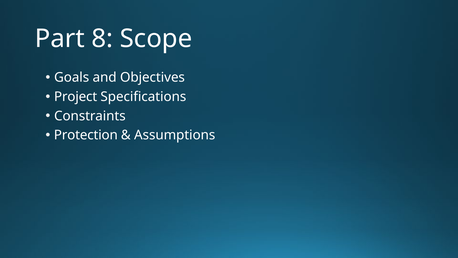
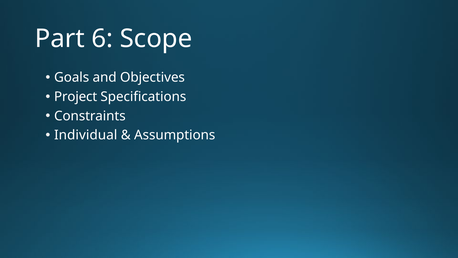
8: 8 -> 6
Protection: Protection -> Individual
